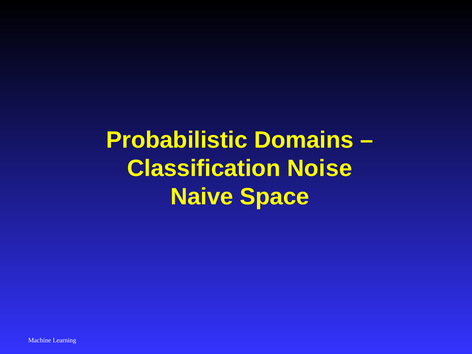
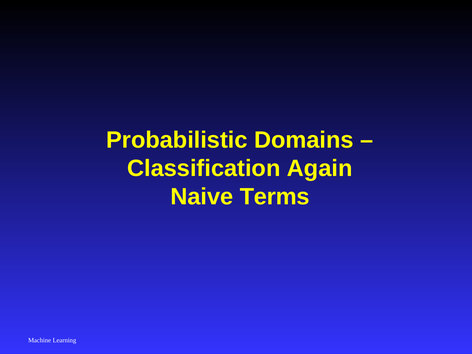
Noise: Noise -> Again
Space: Space -> Terms
